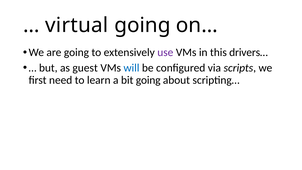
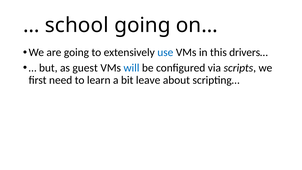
virtual: virtual -> school
use colour: purple -> blue
bit going: going -> leave
